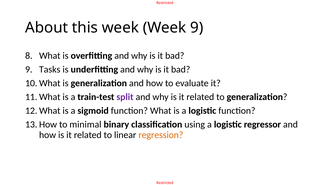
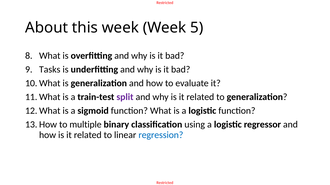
Week 9: 9 -> 5
minimal: minimal -> multiple
regression colour: orange -> blue
